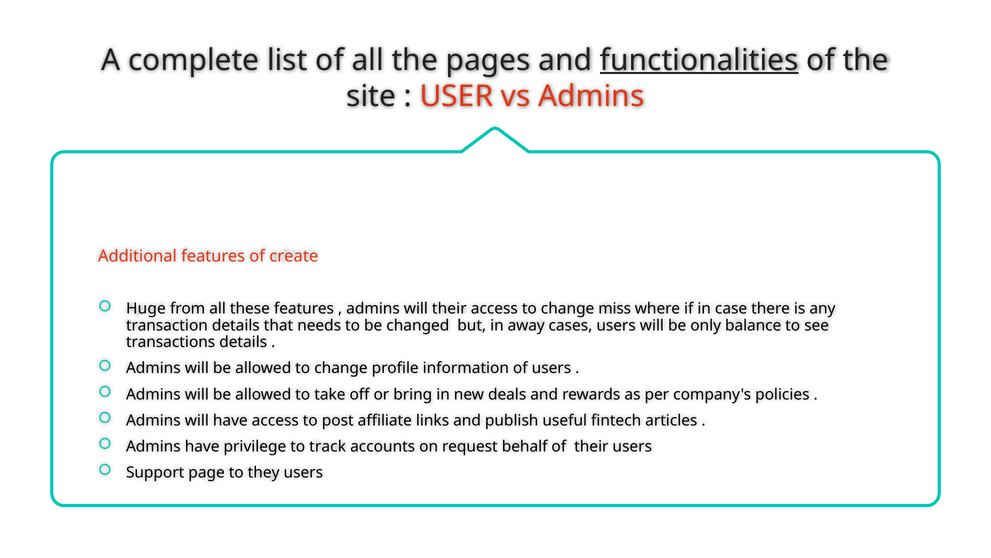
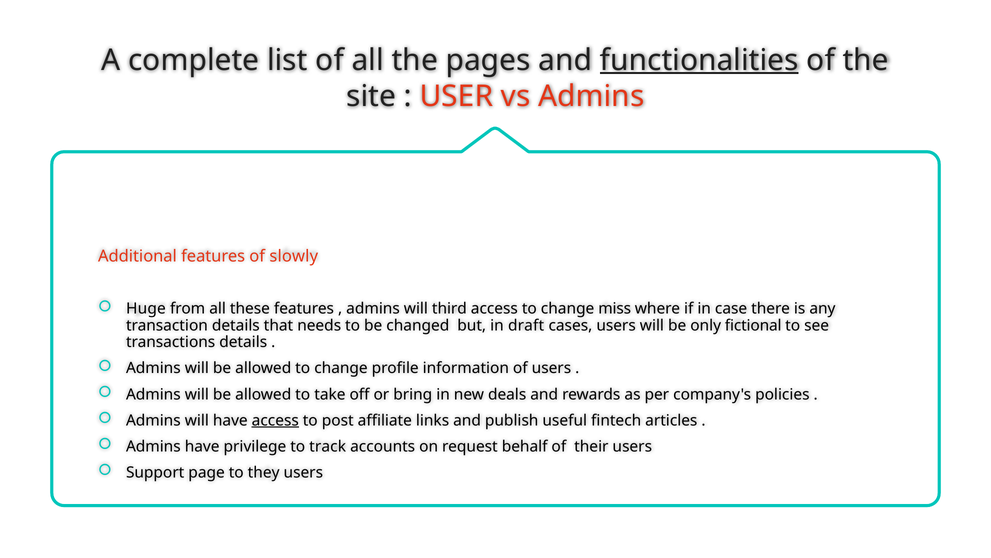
create: create -> slowly
will their: their -> third
away: away -> draft
balance: balance -> fictional
access at (275, 420) underline: none -> present
